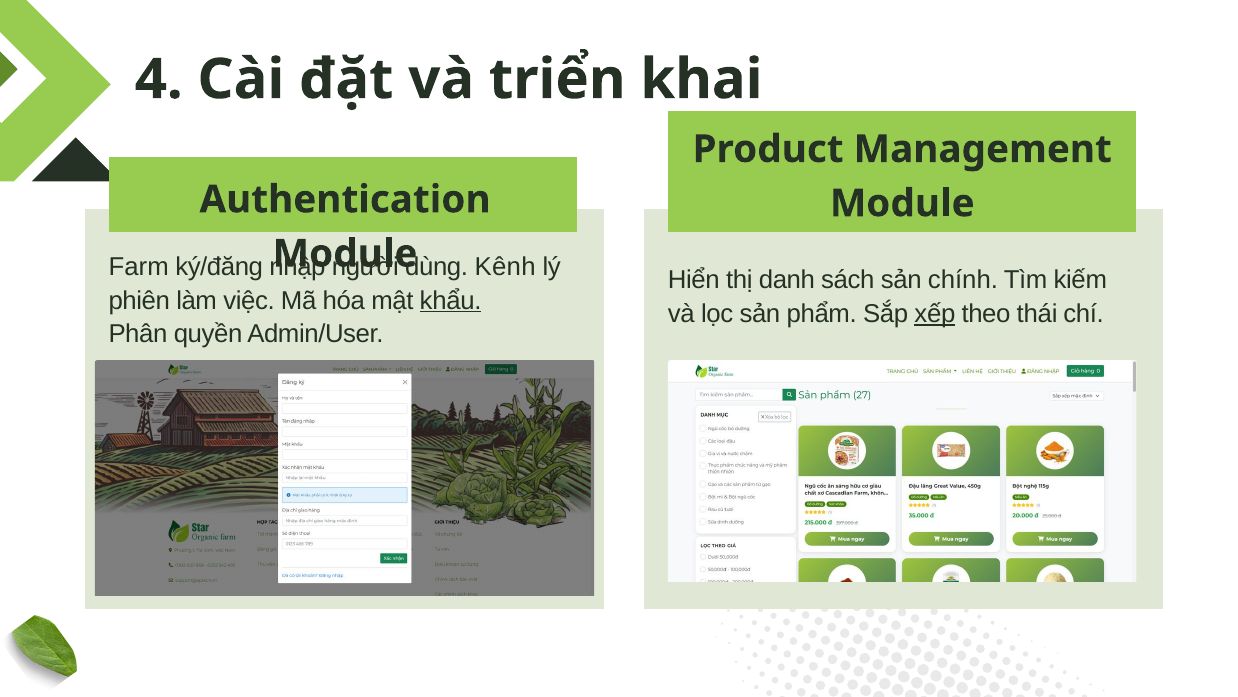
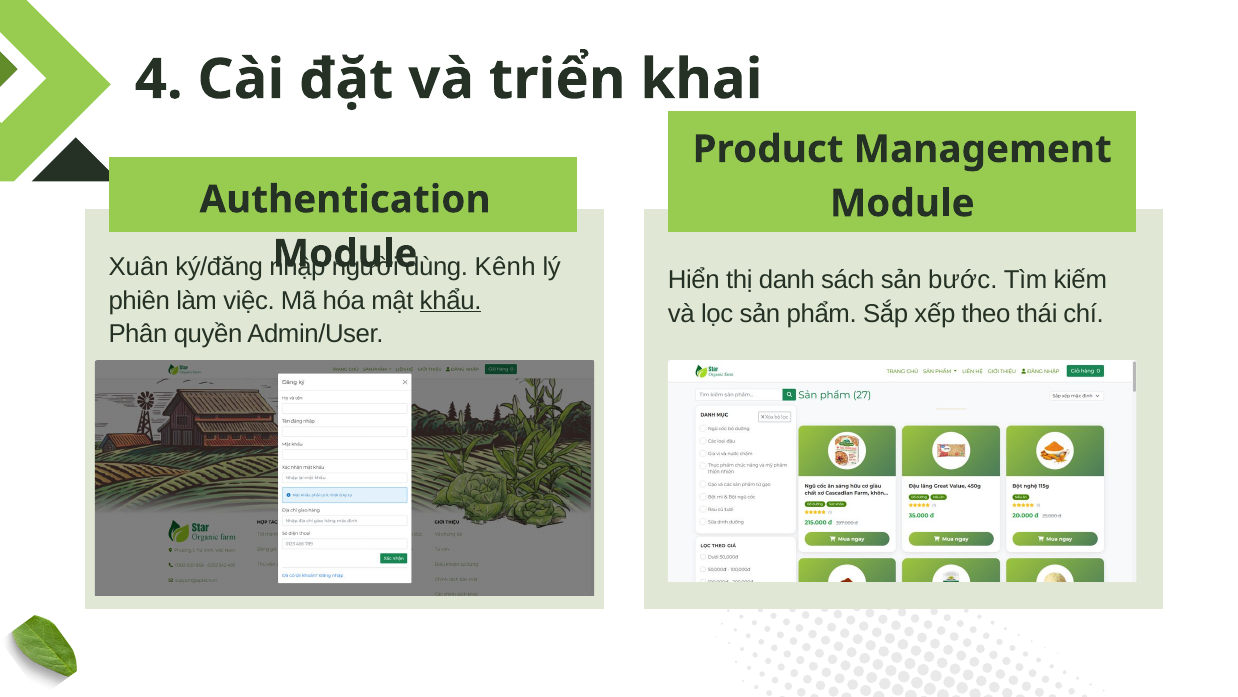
Farm: Farm -> Xuân
chính: chính -> bước
xếp underline: present -> none
